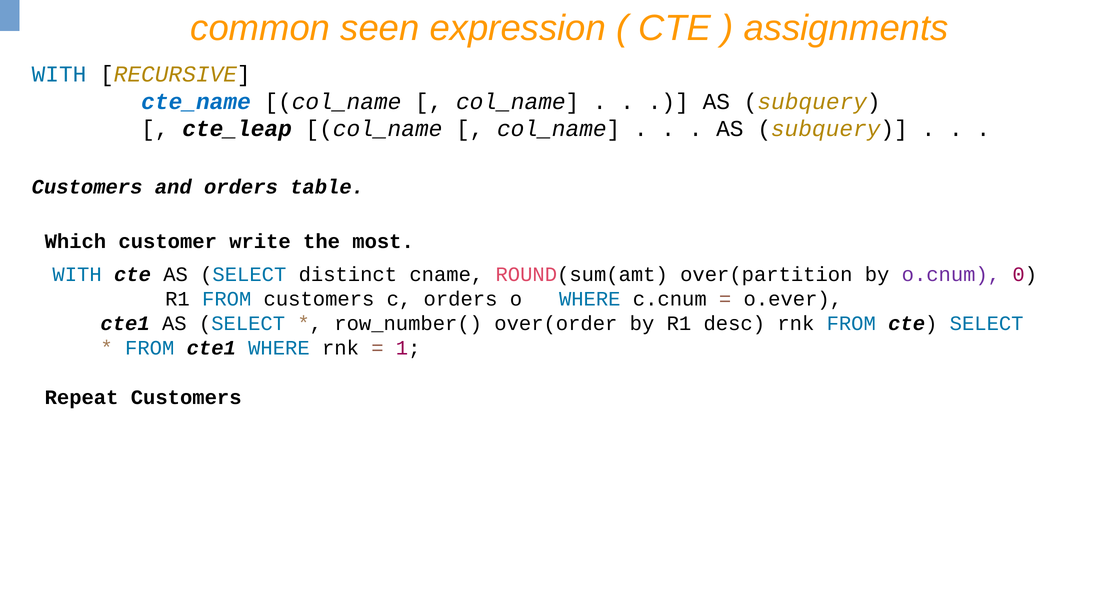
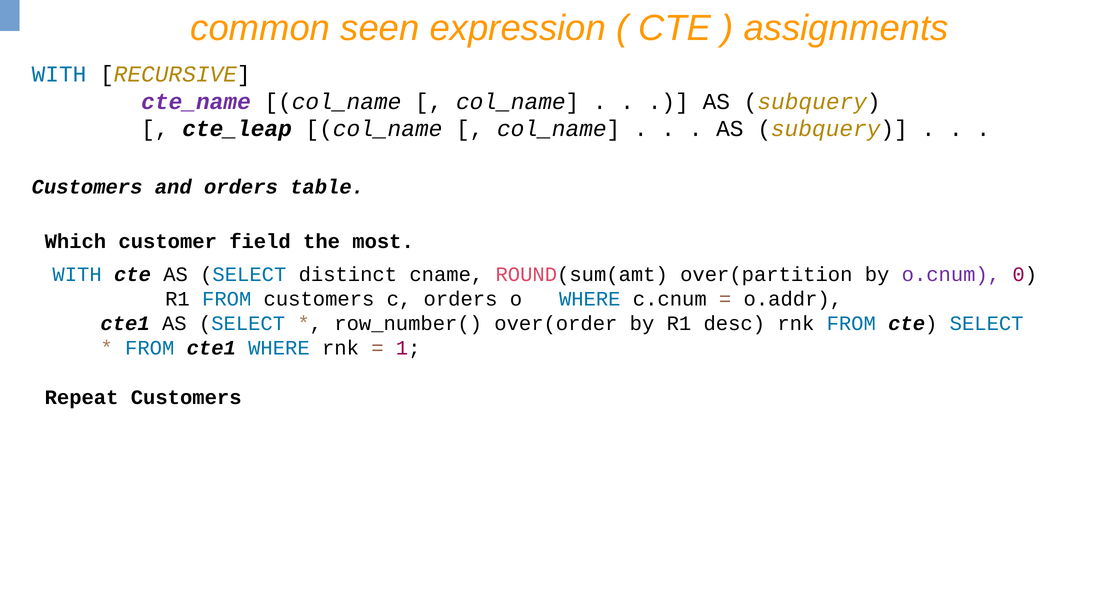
cte_name colour: blue -> purple
write: write -> field
o.ever: o.ever -> o.addr
